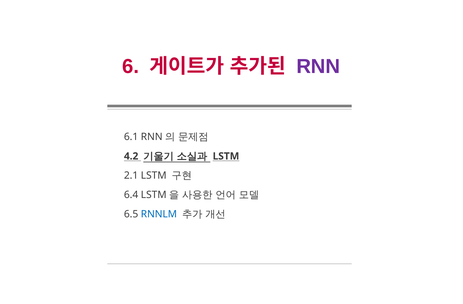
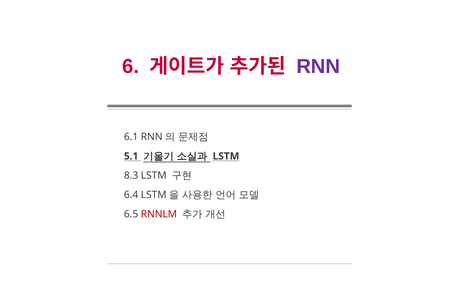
4.2: 4.2 -> 5.1
2.1: 2.1 -> 8.3
RNNLM colour: blue -> red
